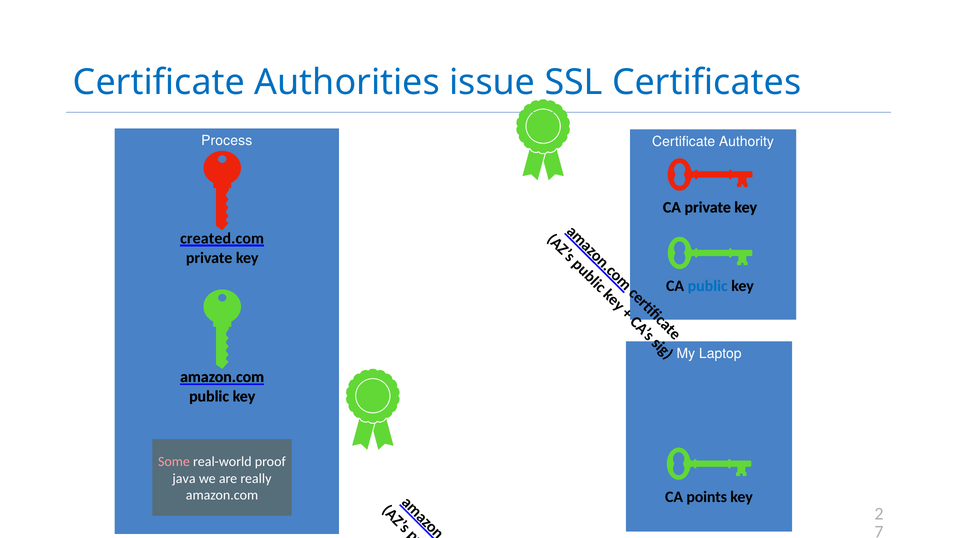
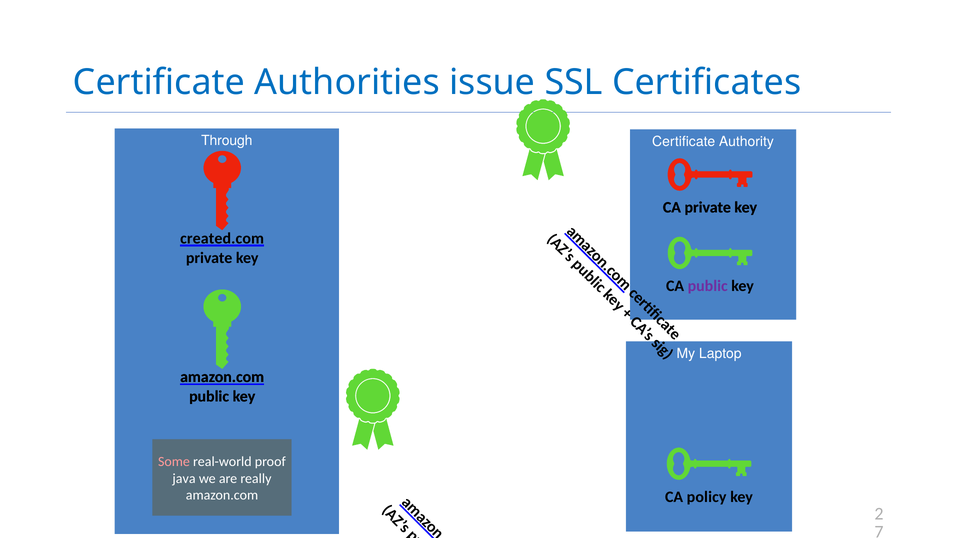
Process: Process -> Through
public at (708, 286) colour: blue -> purple
points: points -> policy
